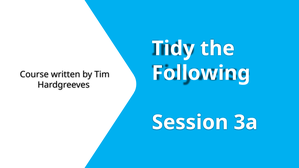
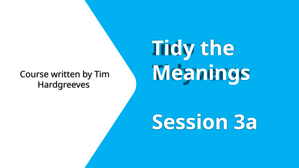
Following: Following -> Meanings
